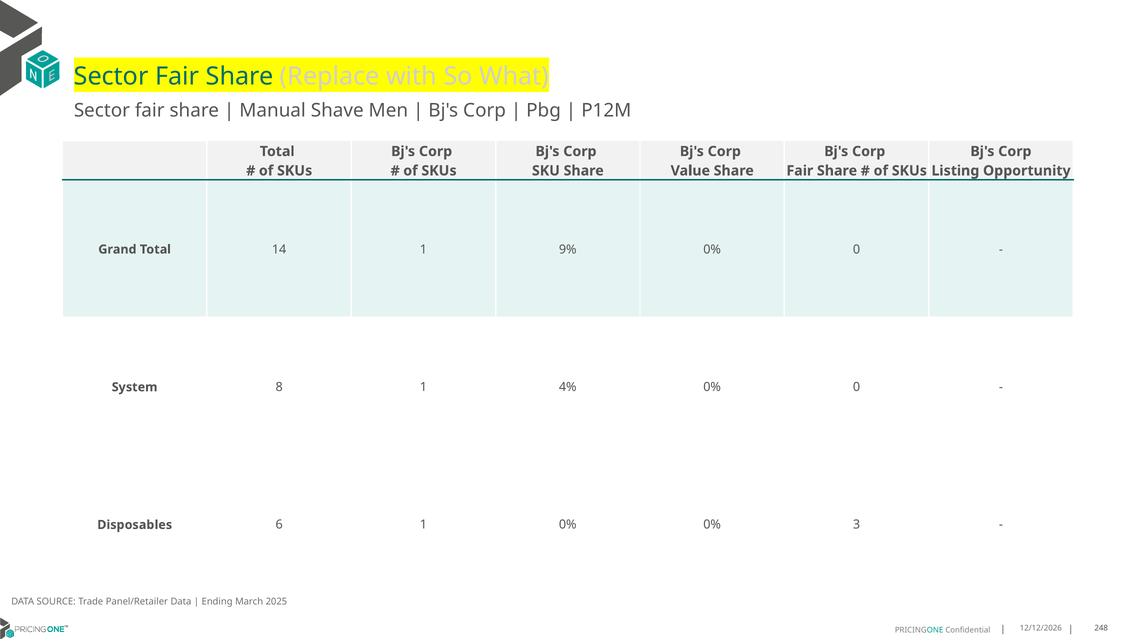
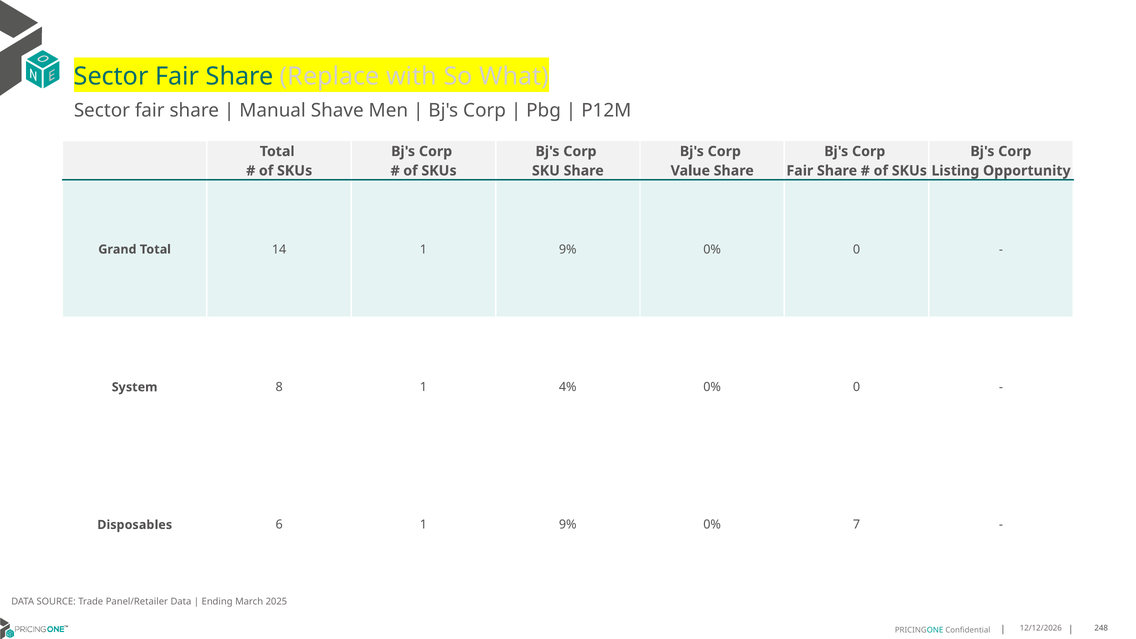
6 1 0%: 0% -> 9%
3: 3 -> 7
